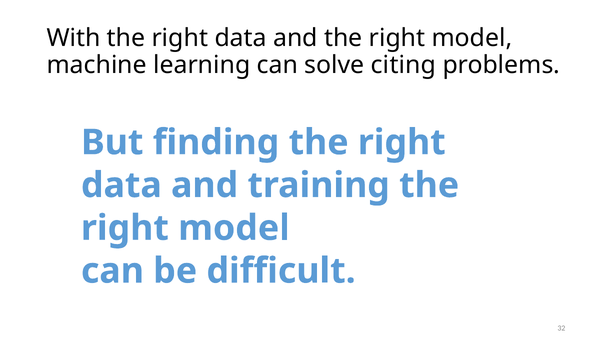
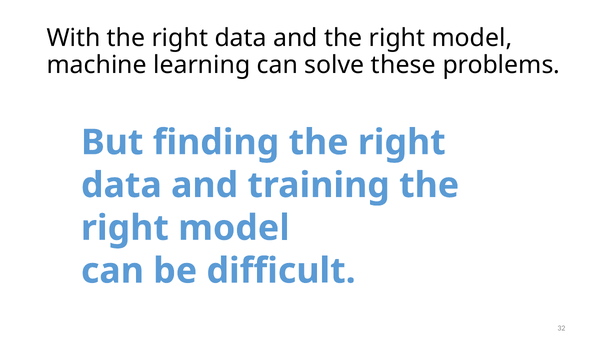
citing: citing -> these
